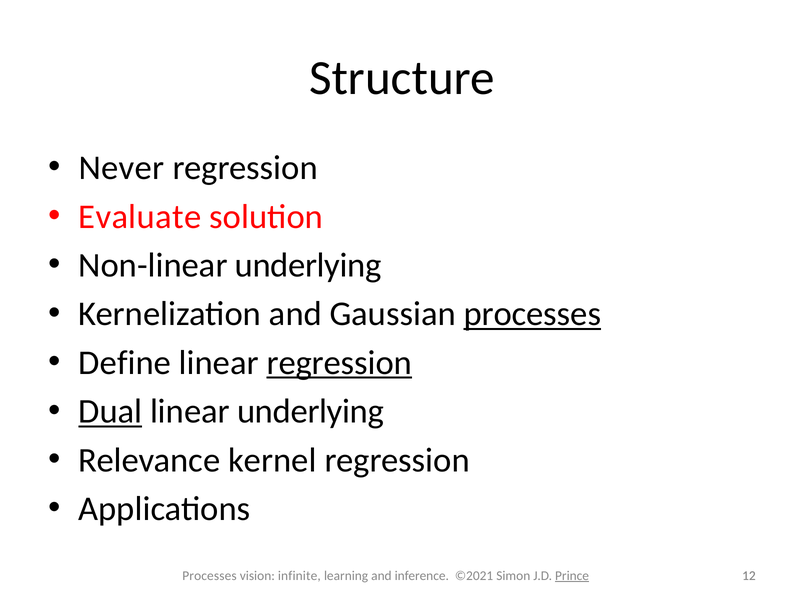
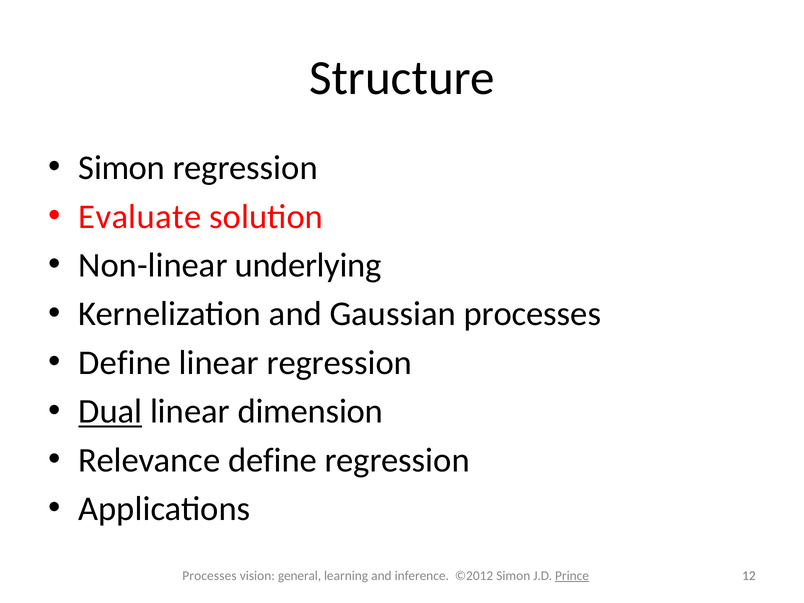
Never at (121, 168): Never -> Simon
processes at (532, 314) underline: present -> none
regression at (339, 363) underline: present -> none
linear underlying: underlying -> dimension
Relevance kernel: kernel -> define
infinite: infinite -> general
©2021: ©2021 -> ©2012
